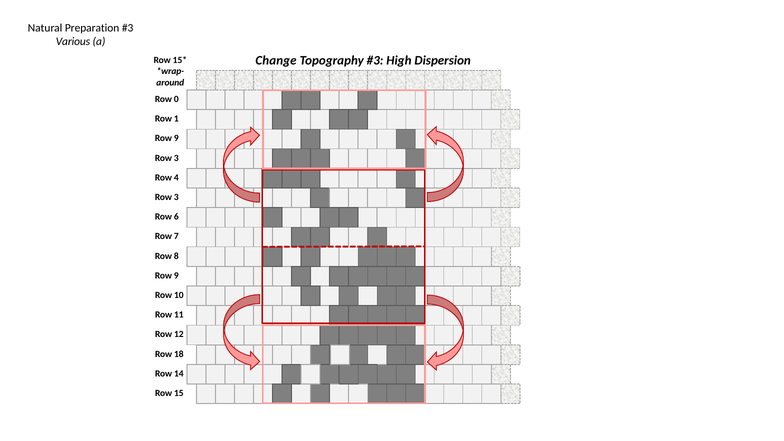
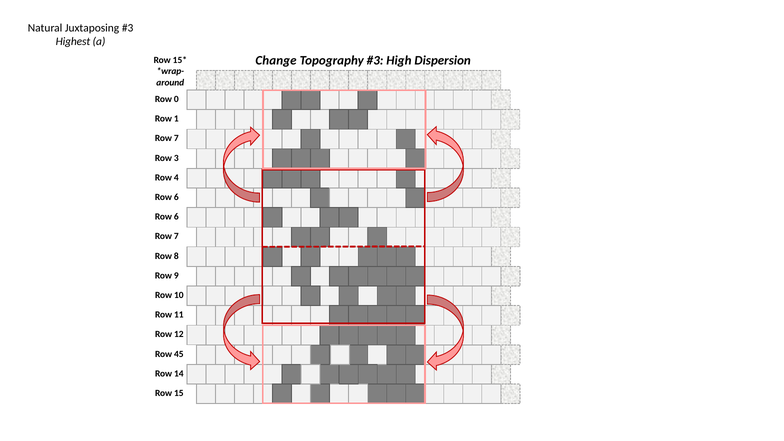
Preparation: Preparation -> Juxtaposing
Various: Various -> Highest
9 at (176, 138): 9 -> 7
3 at (176, 197): 3 -> 6
18: 18 -> 45
